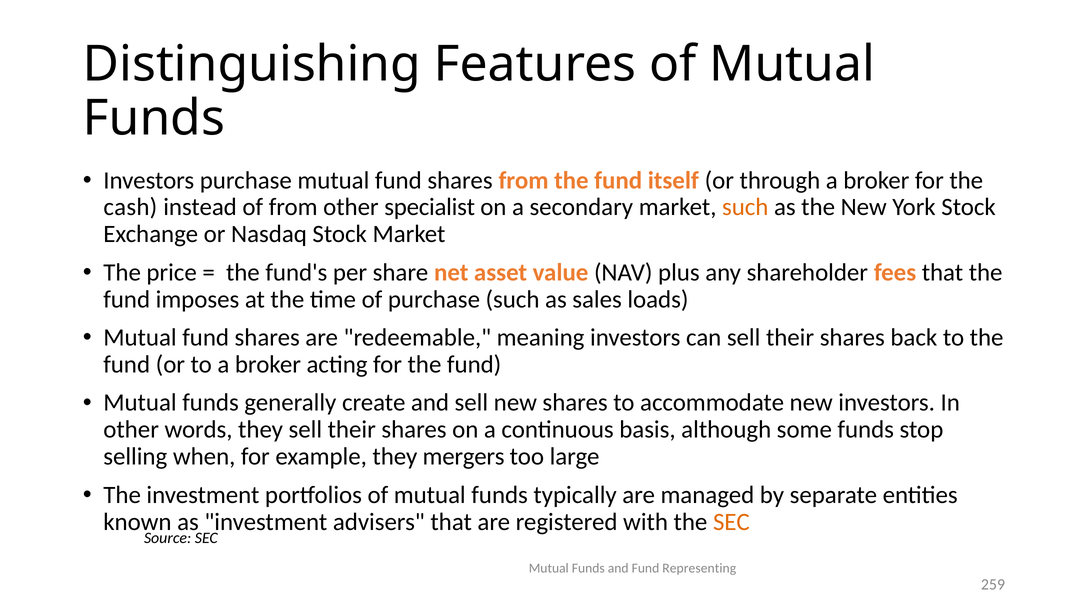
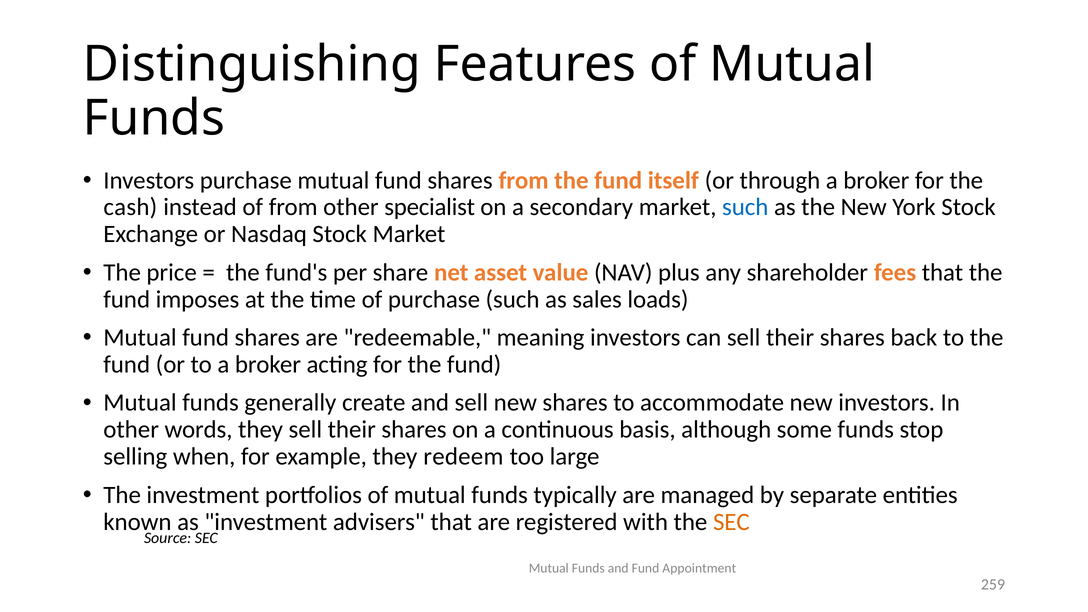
such at (745, 207) colour: orange -> blue
mergers: mergers -> redeem
Representing: Representing -> Appointment
